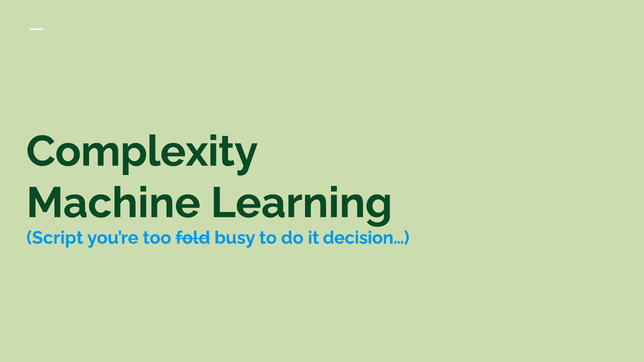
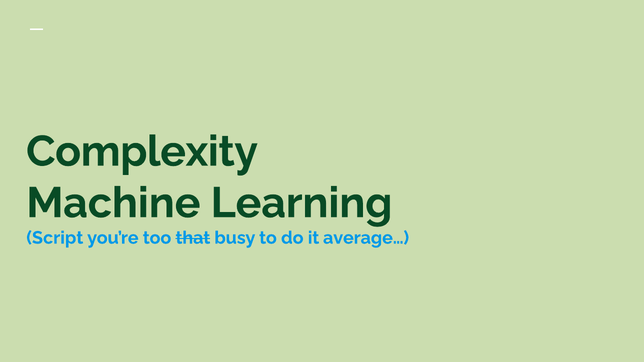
fold: fold -> that
decision…: decision… -> average…
